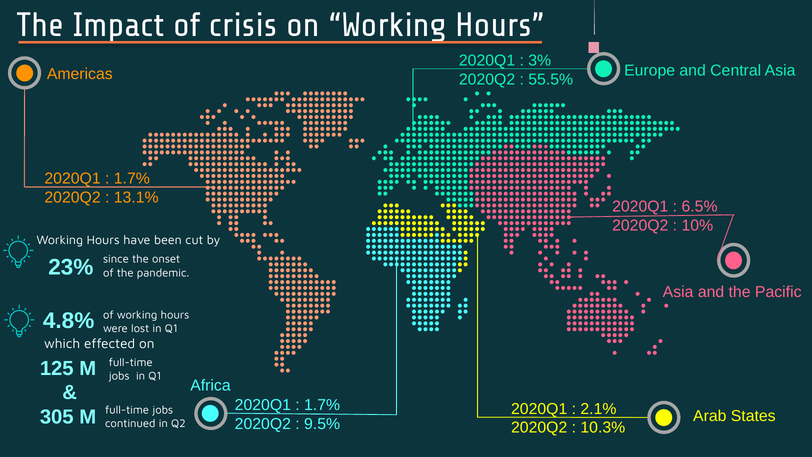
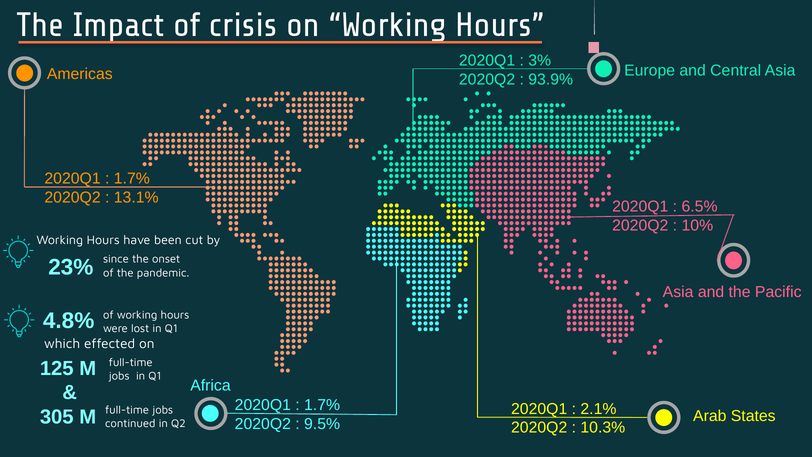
55.5%: 55.5% -> 93.9%
